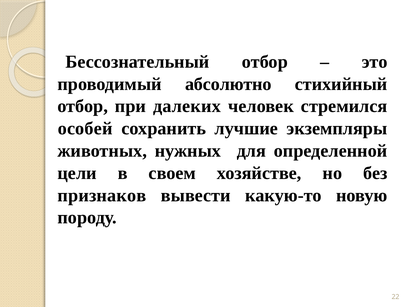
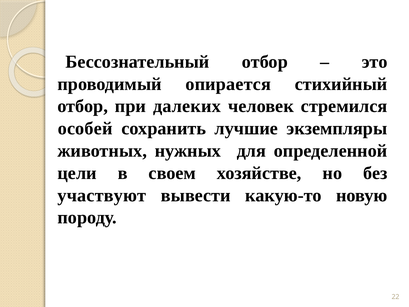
абсолютно: абсолютно -> опирается
признаков: признаков -> участвуют
